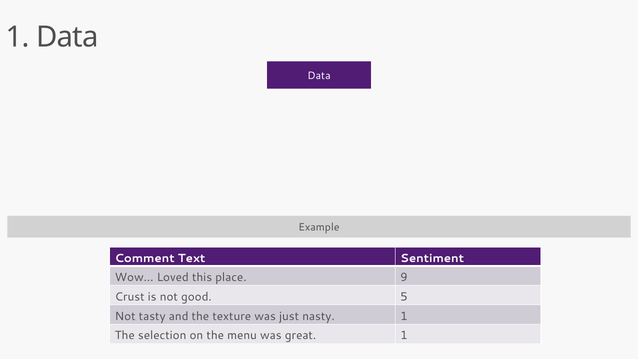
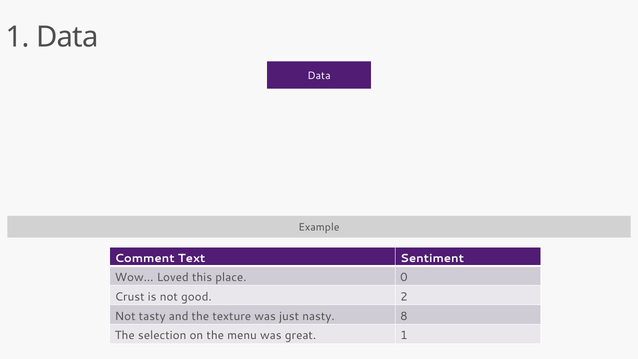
9: 9 -> 0
5: 5 -> 2
nasty 1: 1 -> 8
